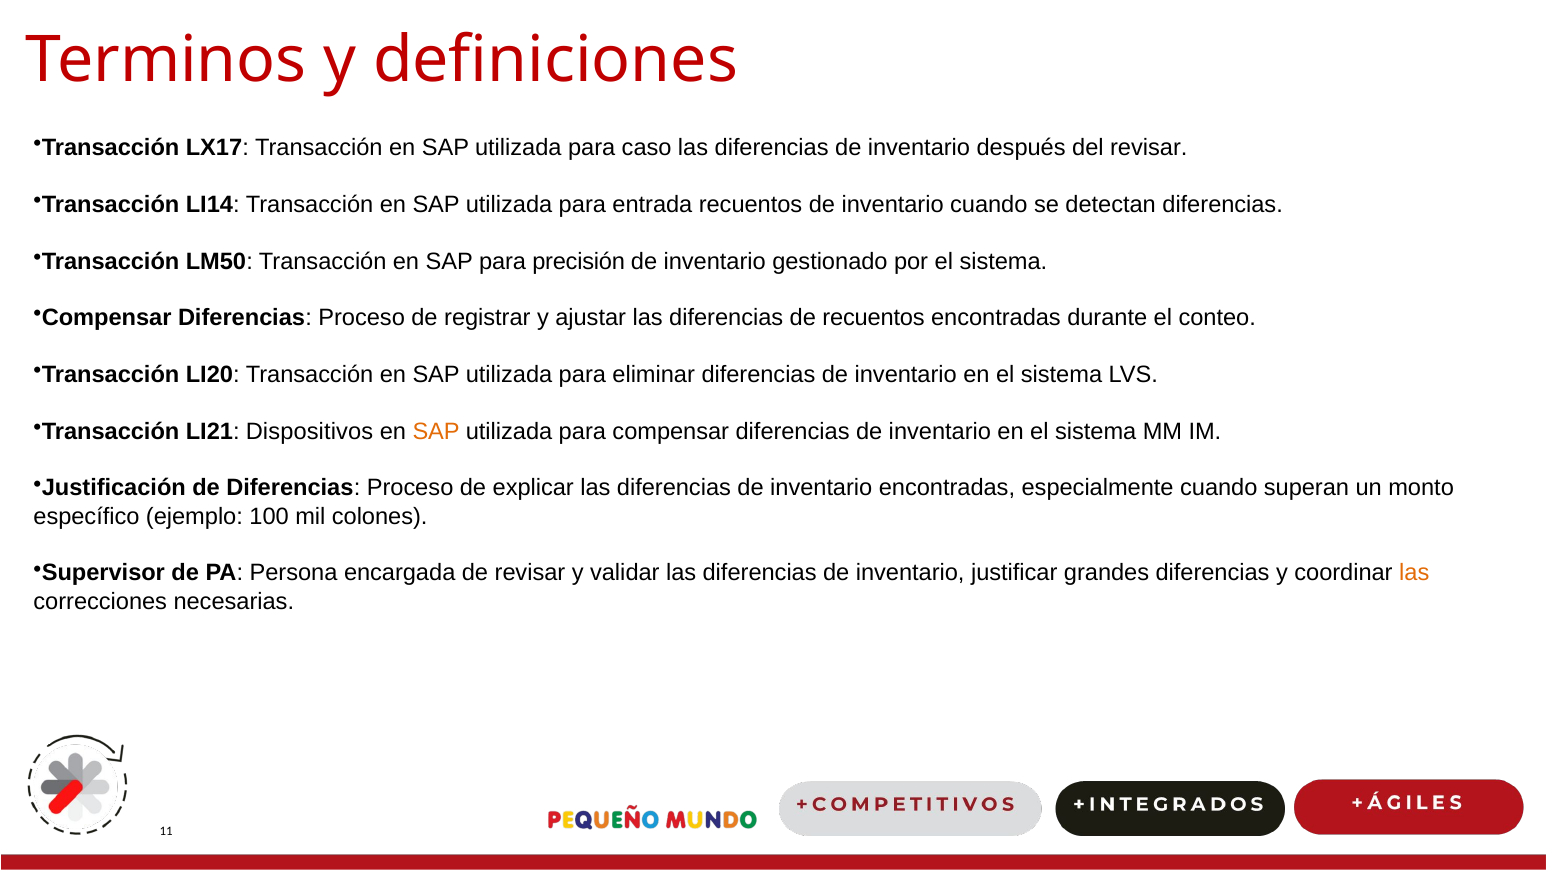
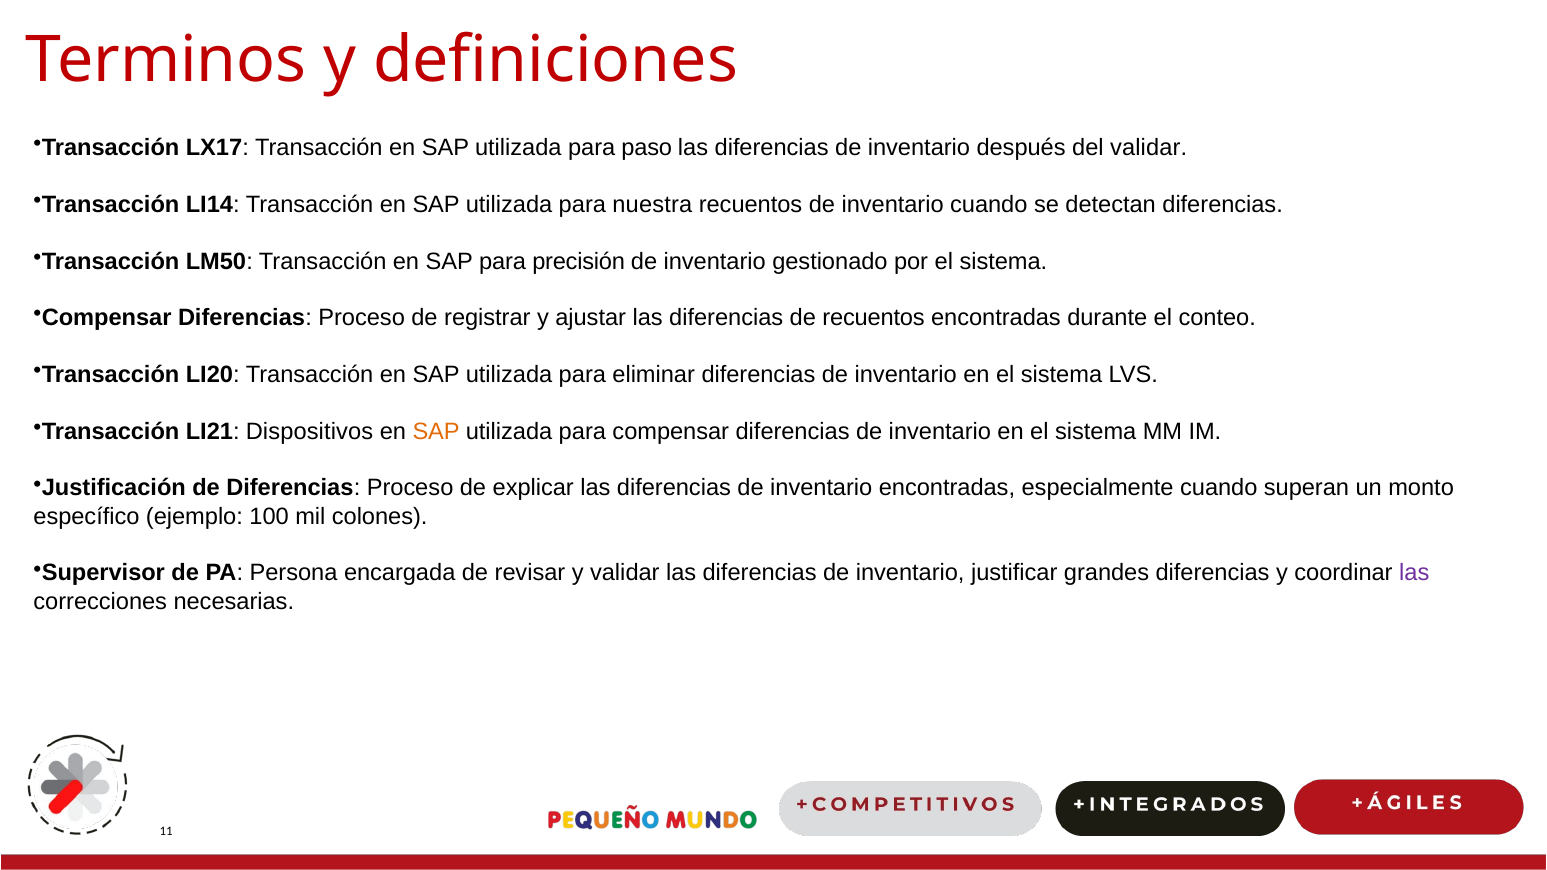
caso: caso -> paso
del revisar: revisar -> validar
entrada: entrada -> nuestra
las at (1414, 573) colour: orange -> purple
